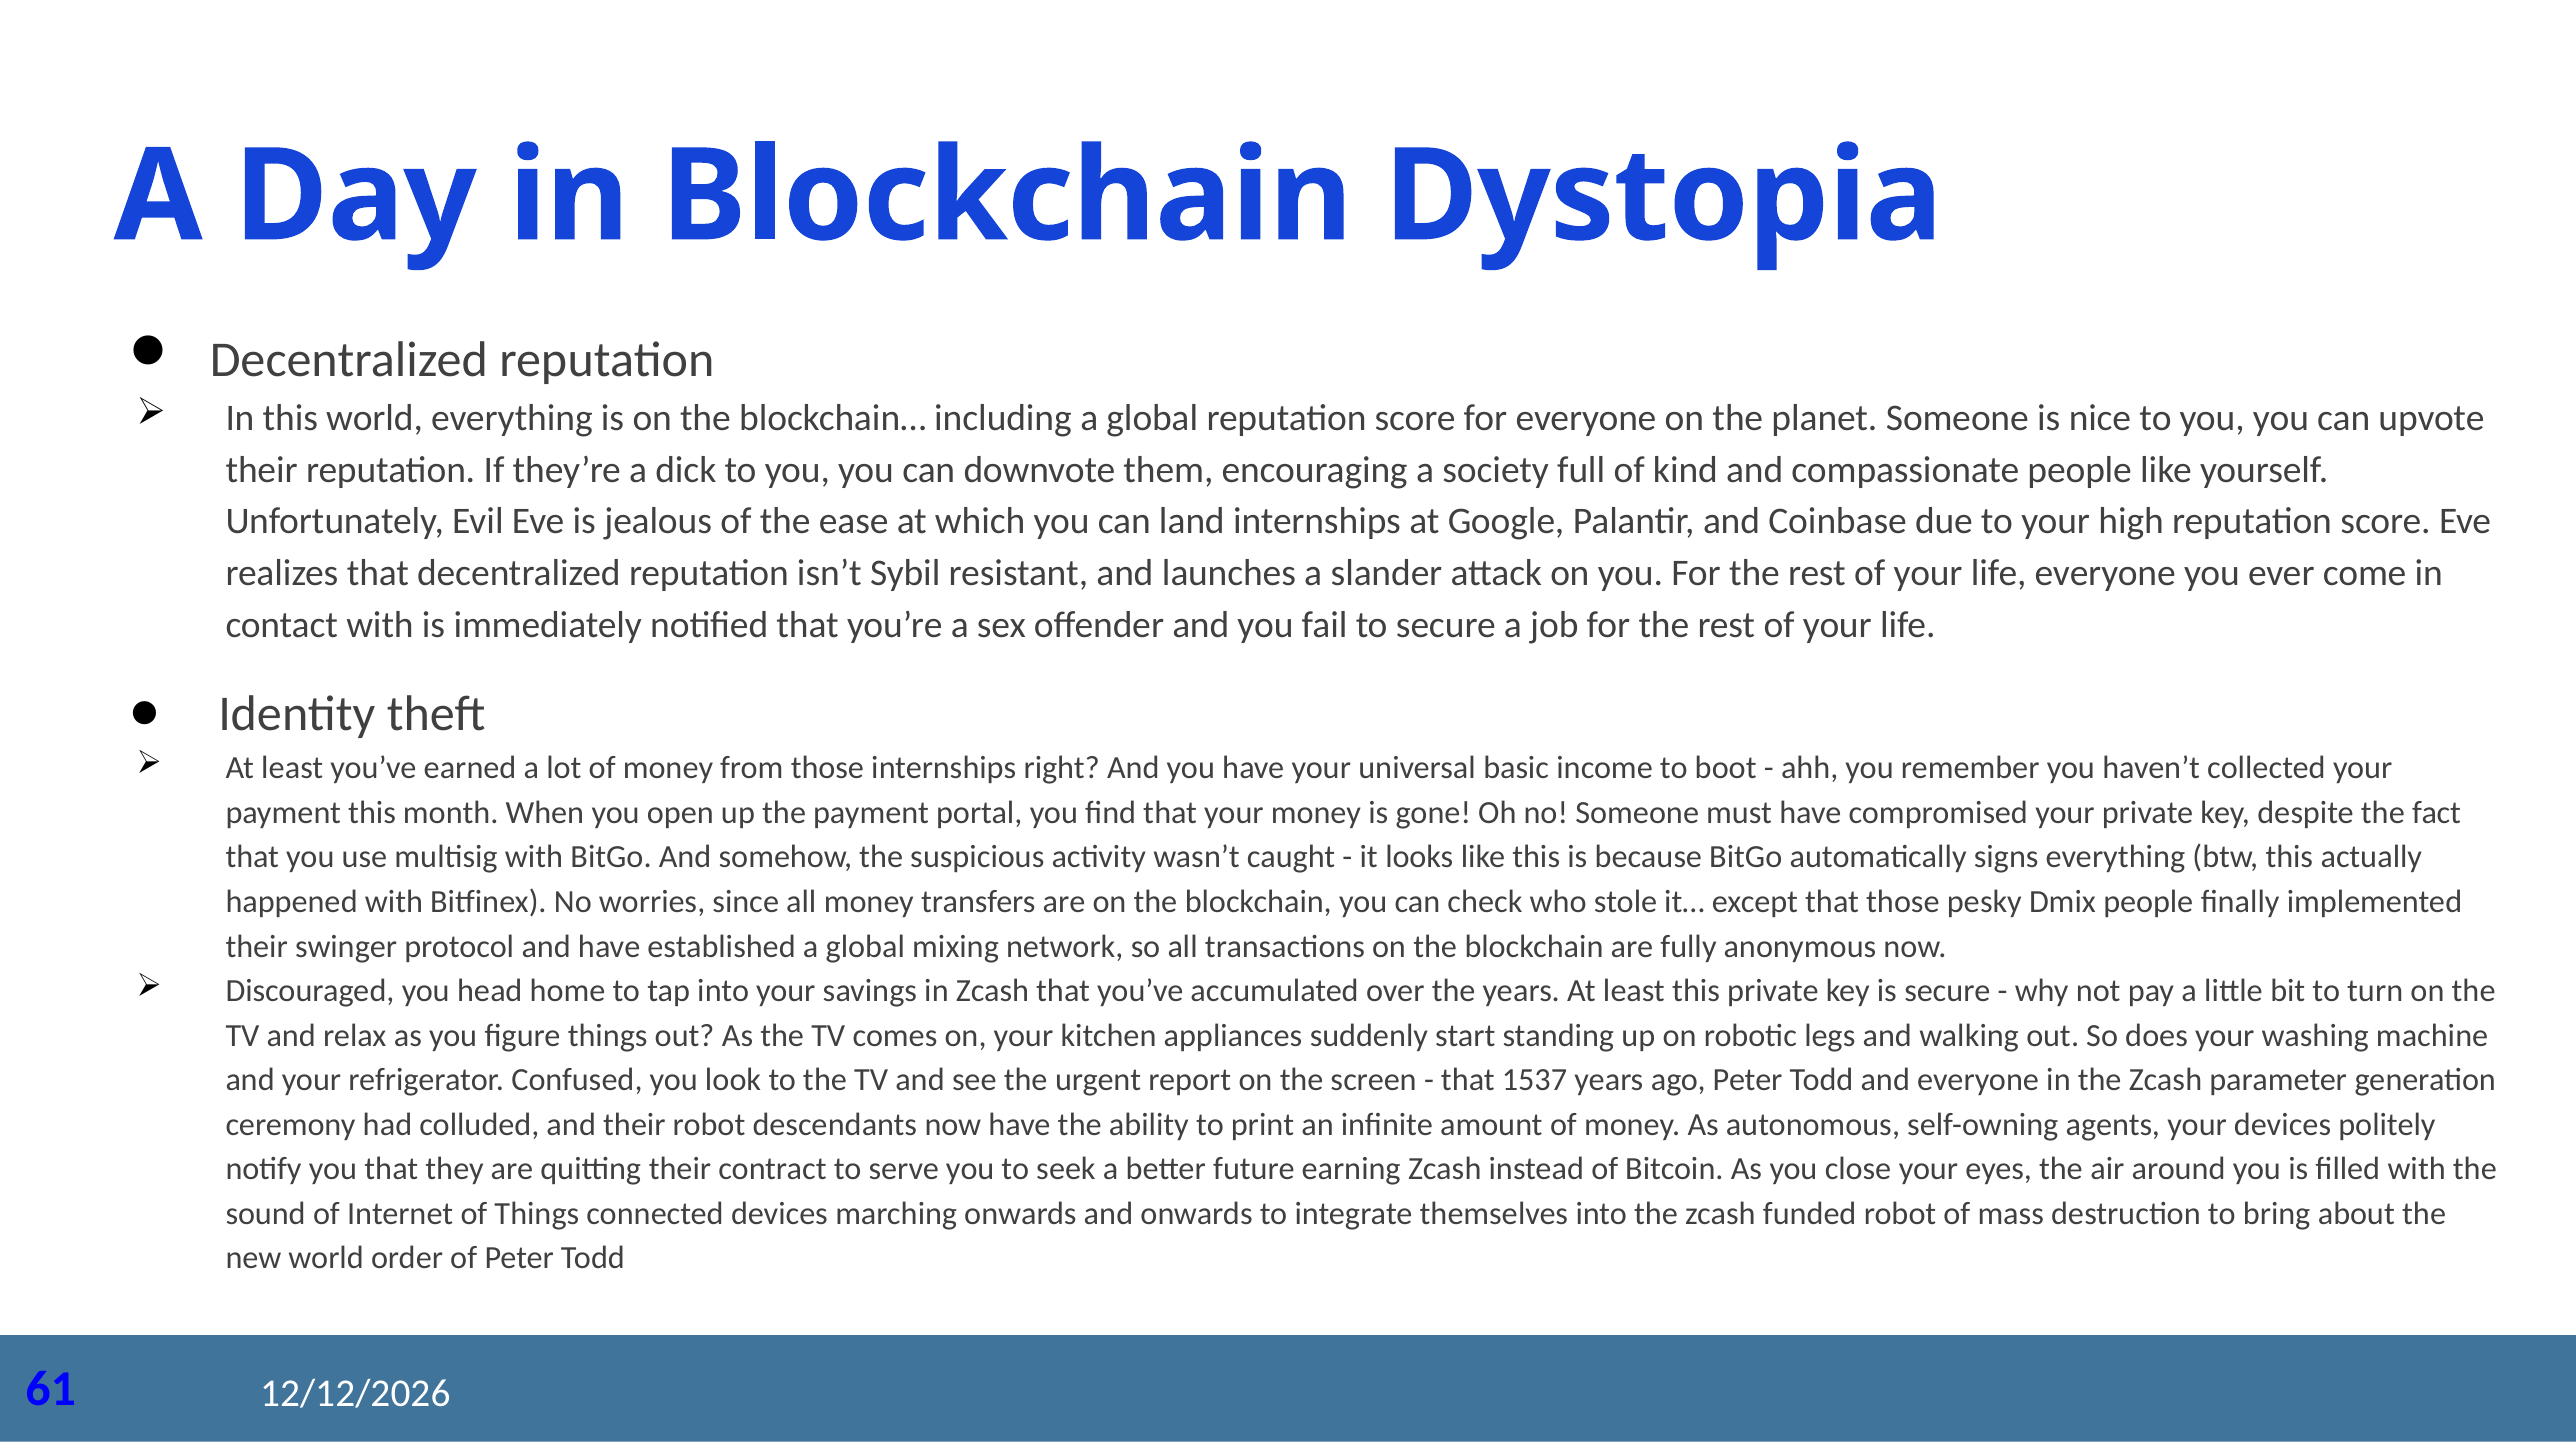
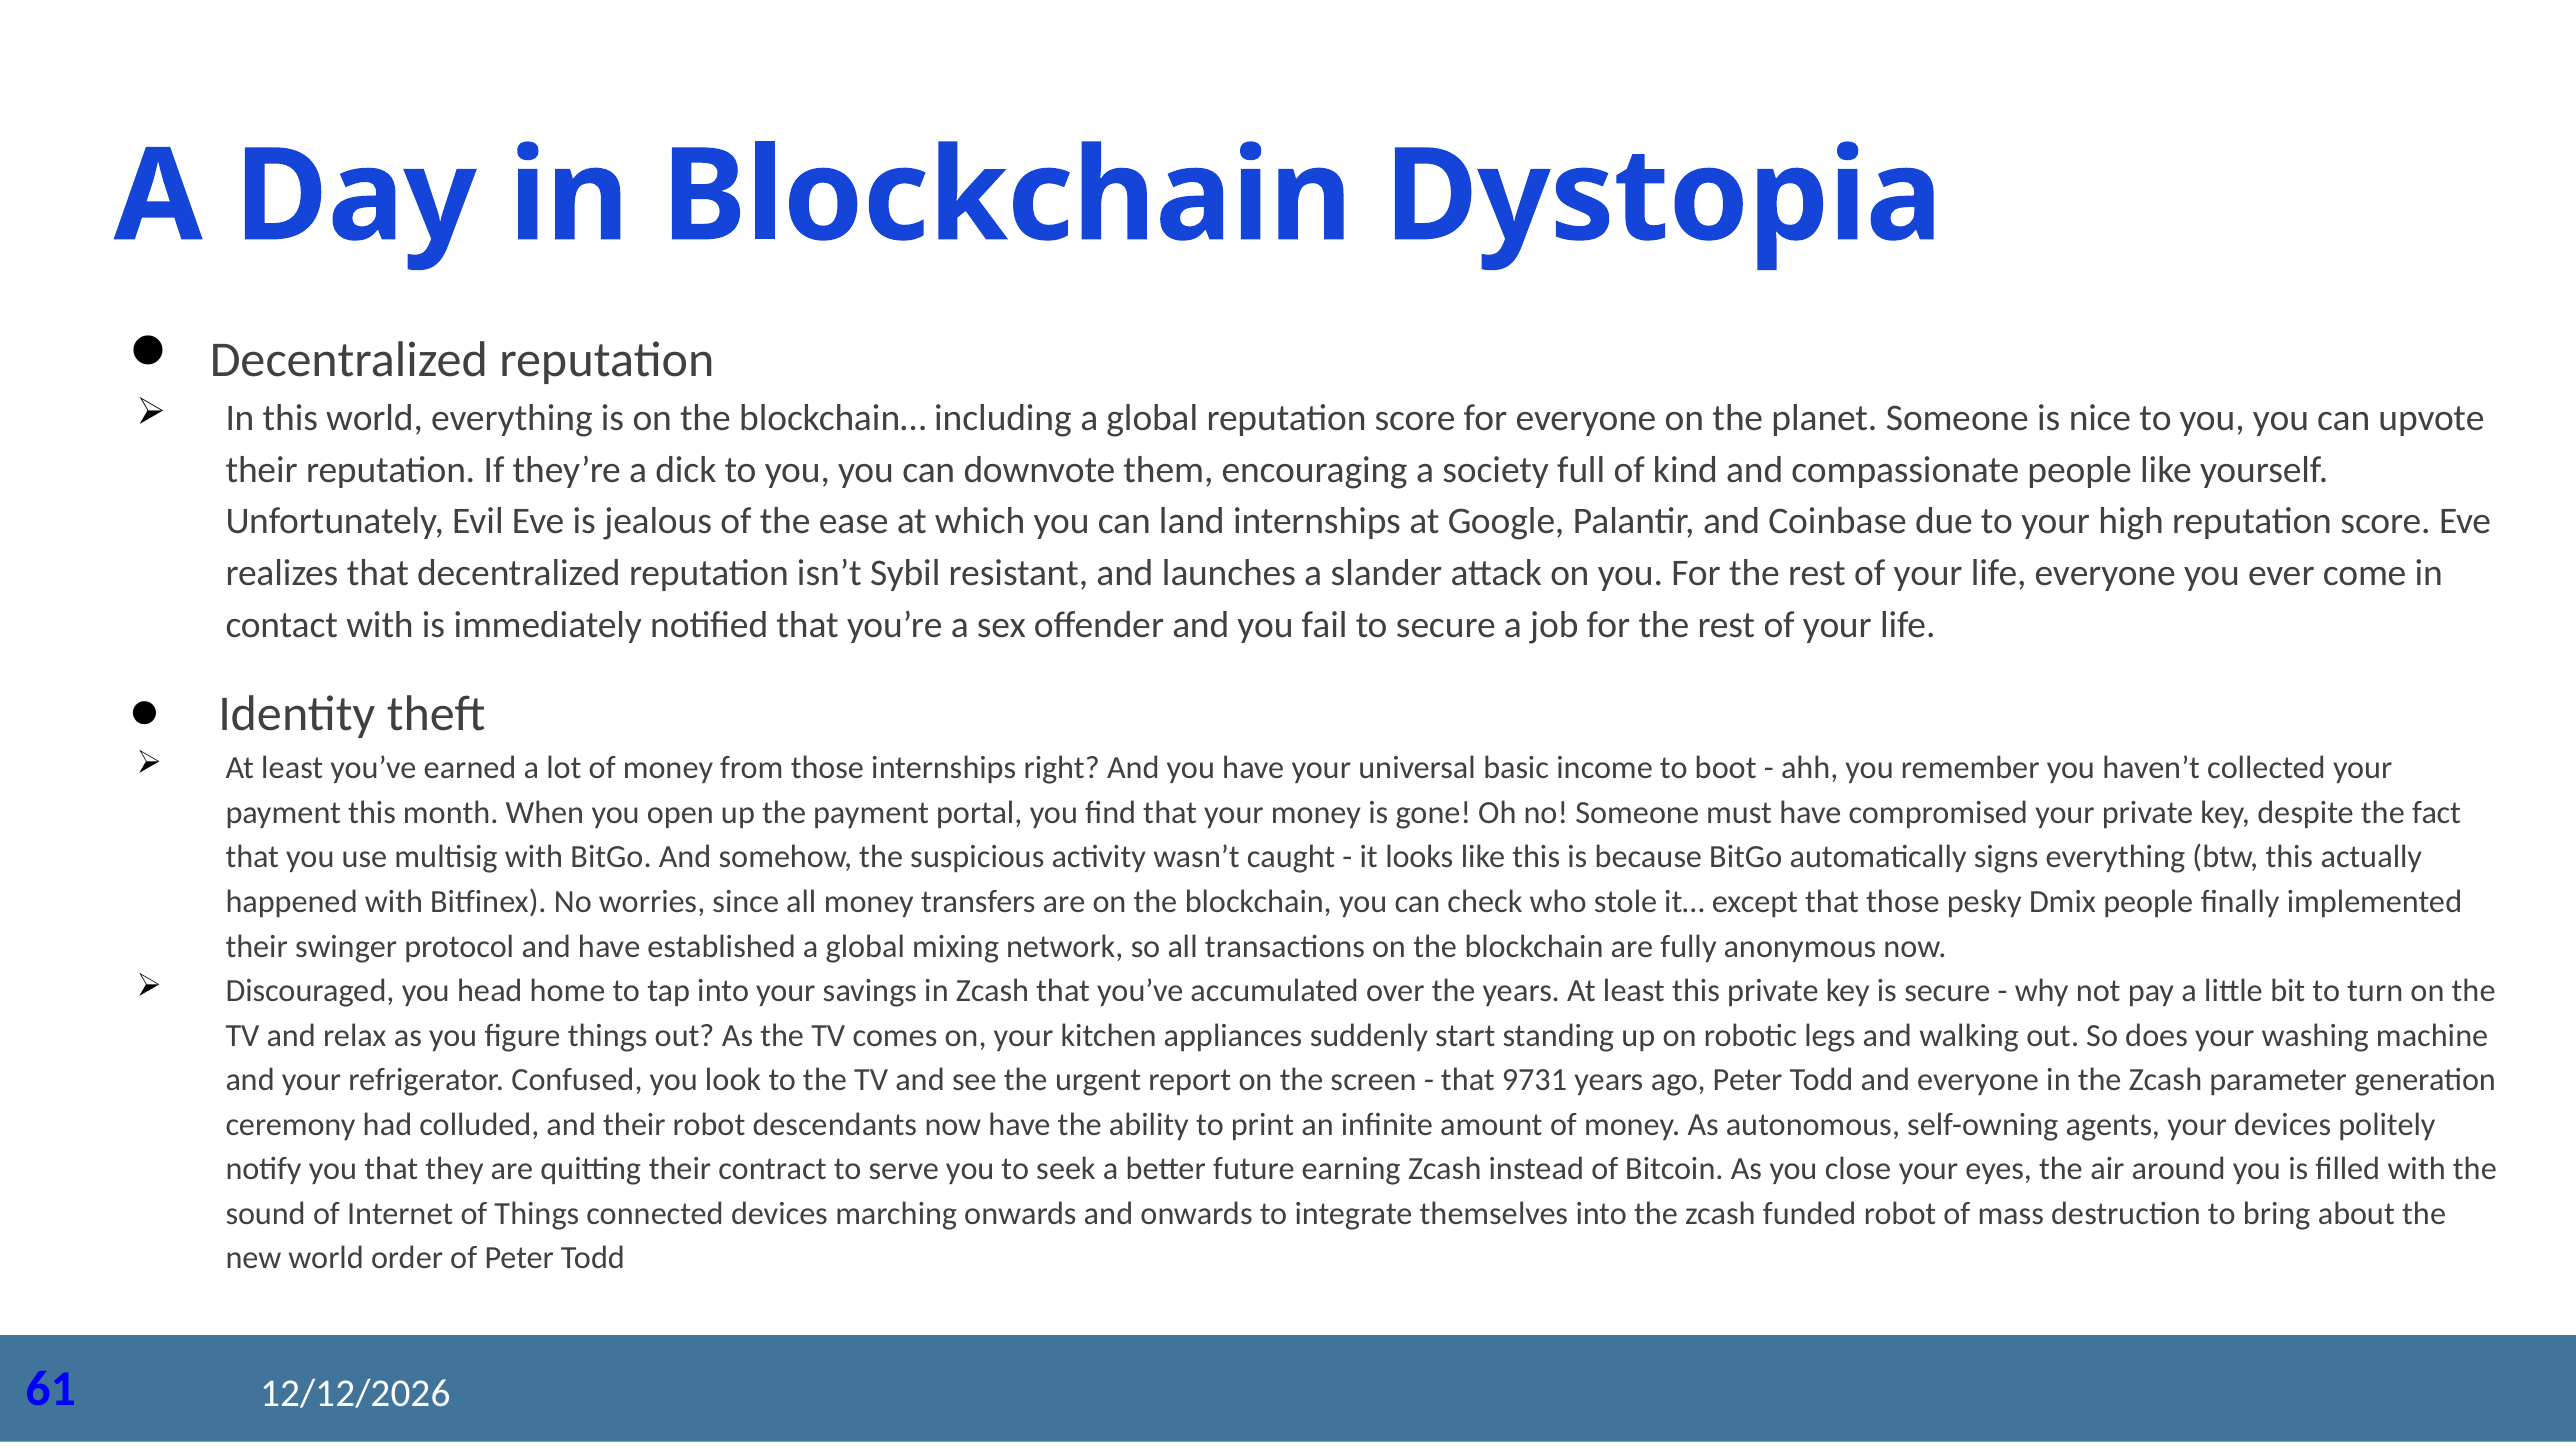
1537: 1537 -> 9731
